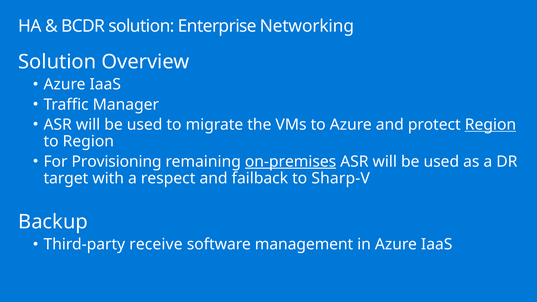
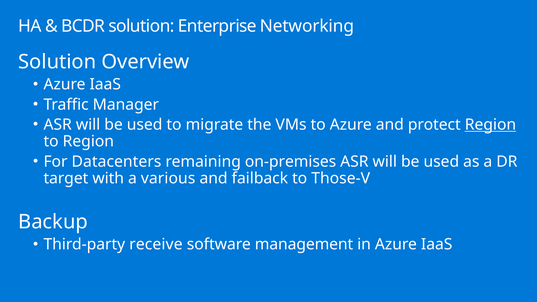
Provisioning: Provisioning -> Datacenters
on-premises underline: present -> none
respect: respect -> various
Sharp-V: Sharp-V -> Those-V
